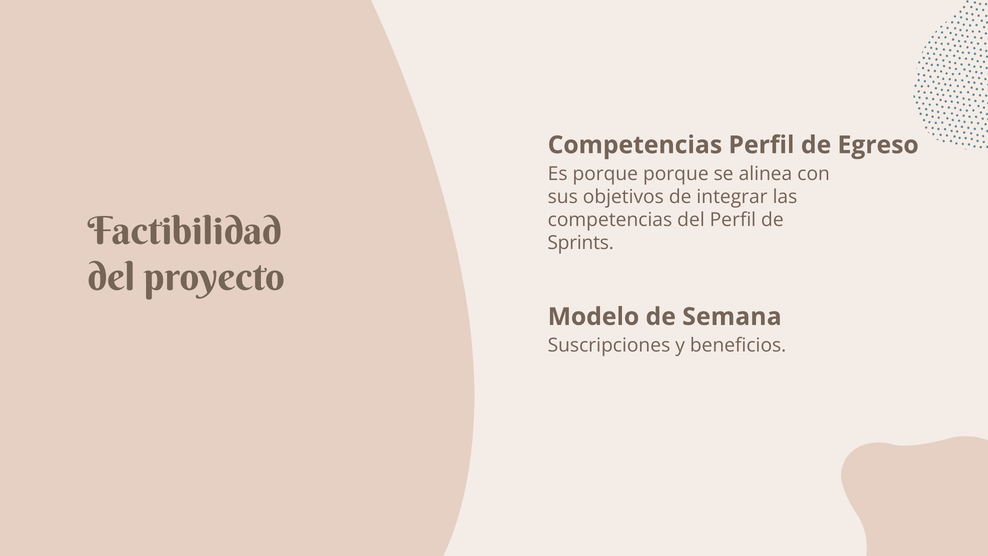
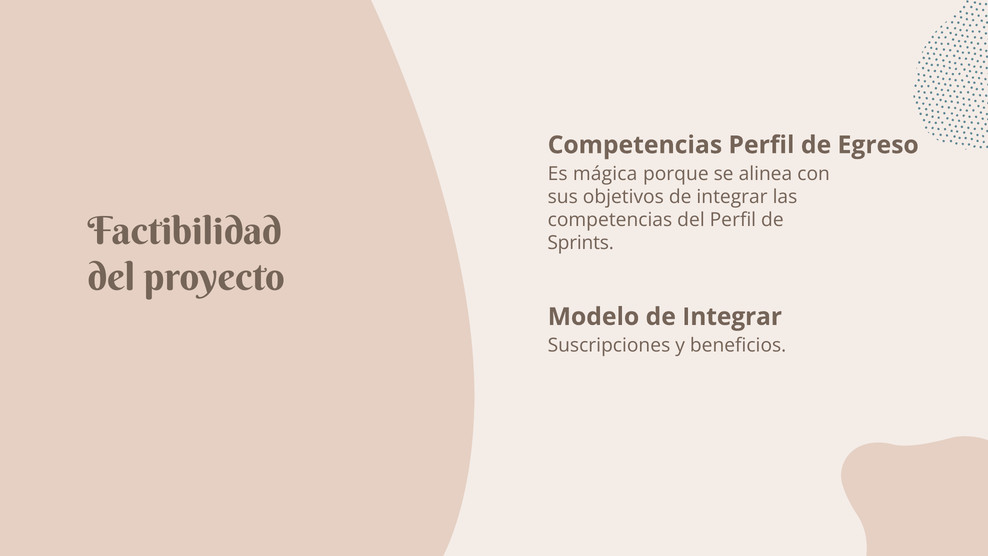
Es porque: porque -> mágica
Modelo de Semana: Semana -> Integrar
